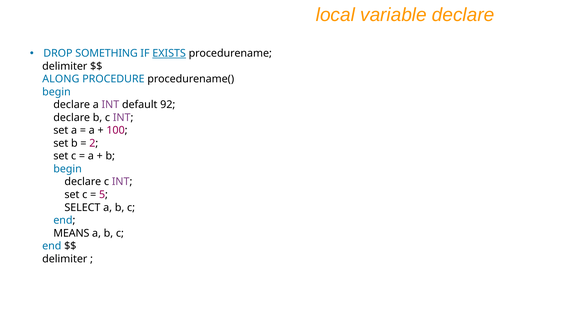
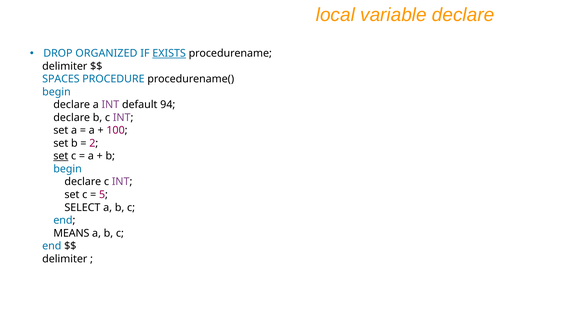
SOMETHING: SOMETHING -> ORGANIZED
ALONG: ALONG -> SPACES
92: 92 -> 94
set at (61, 156) underline: none -> present
